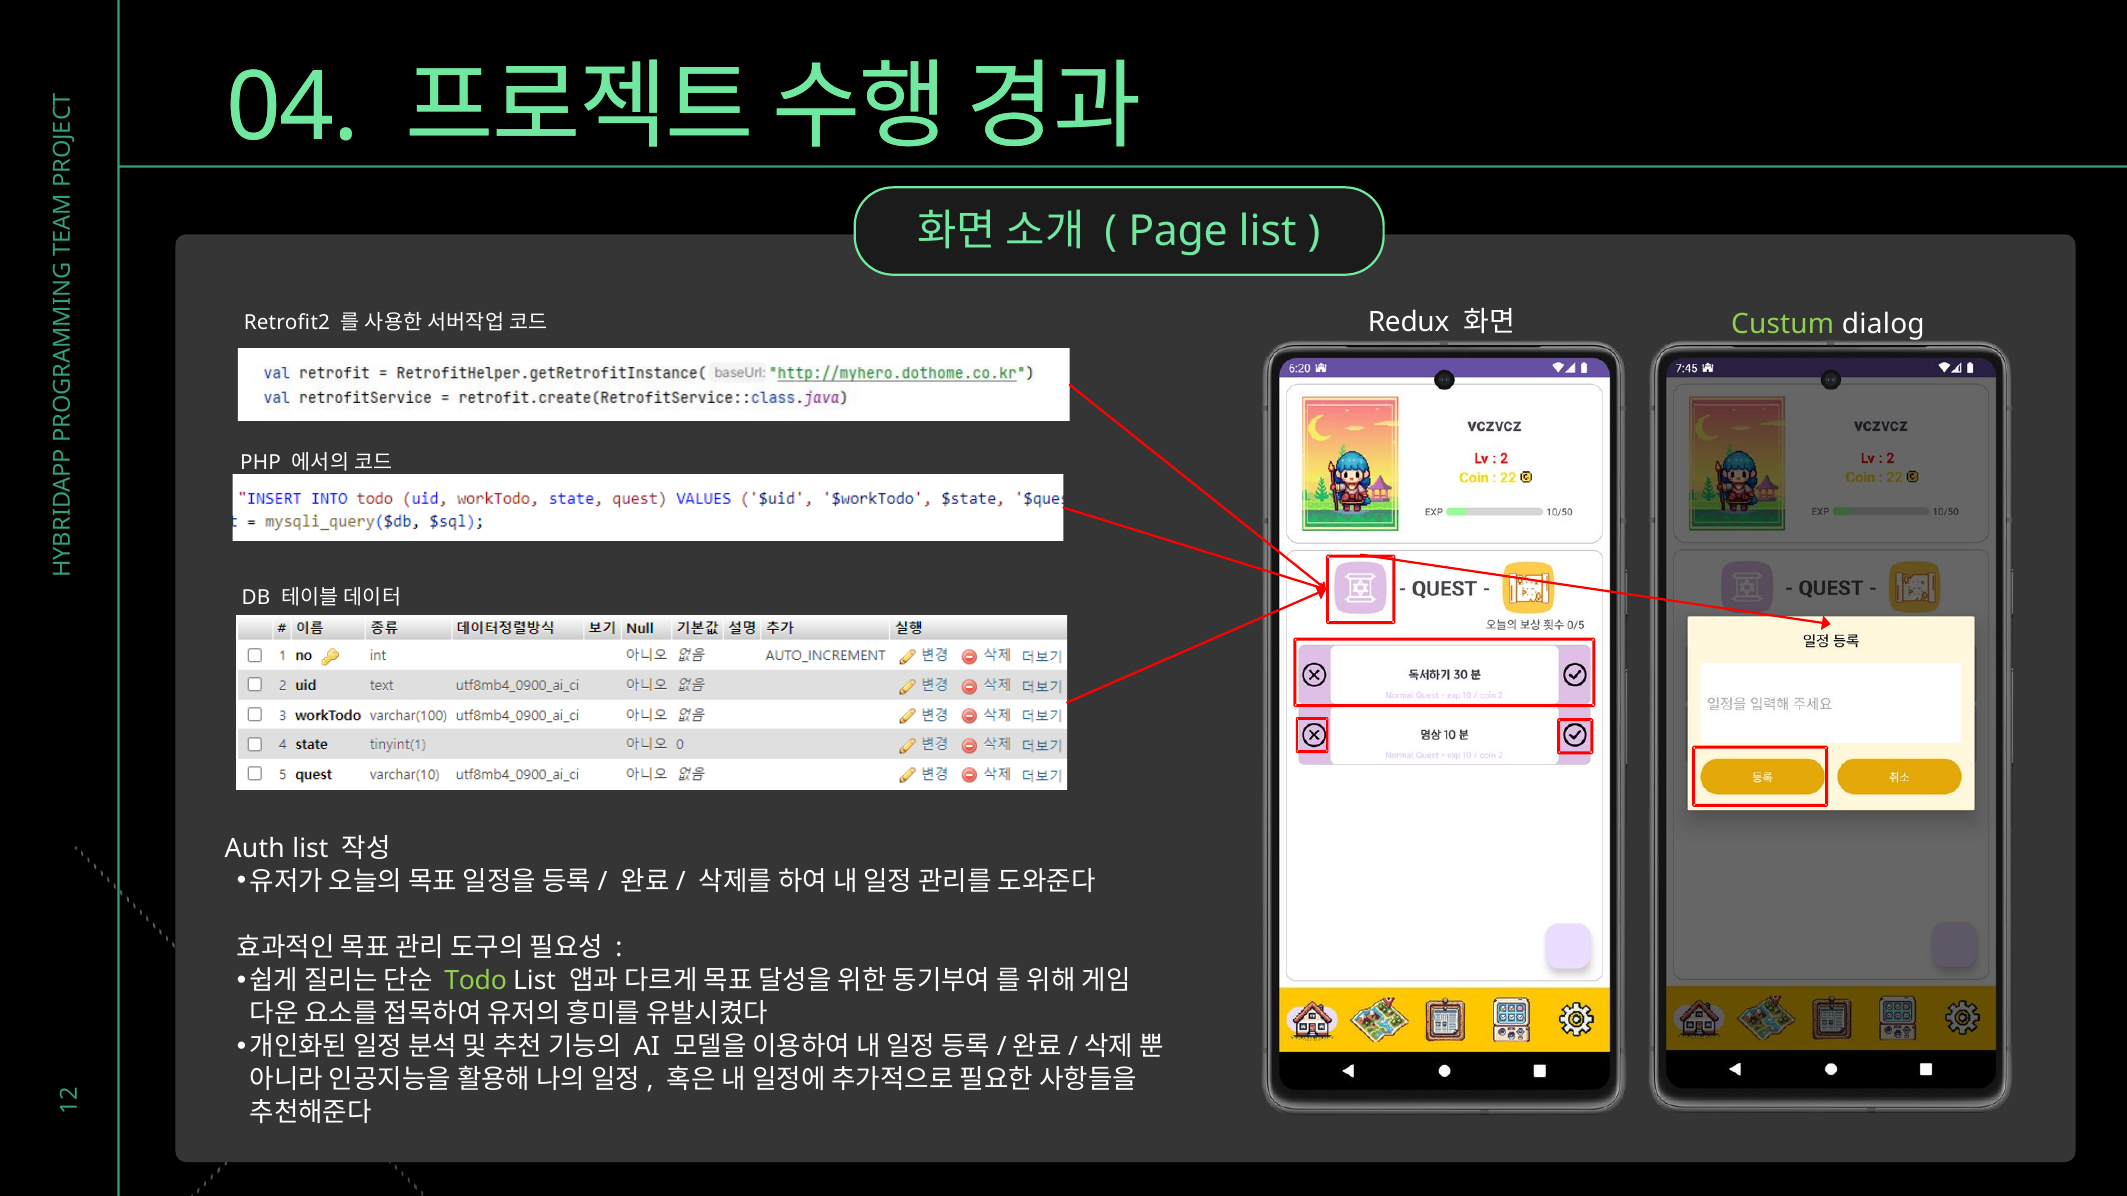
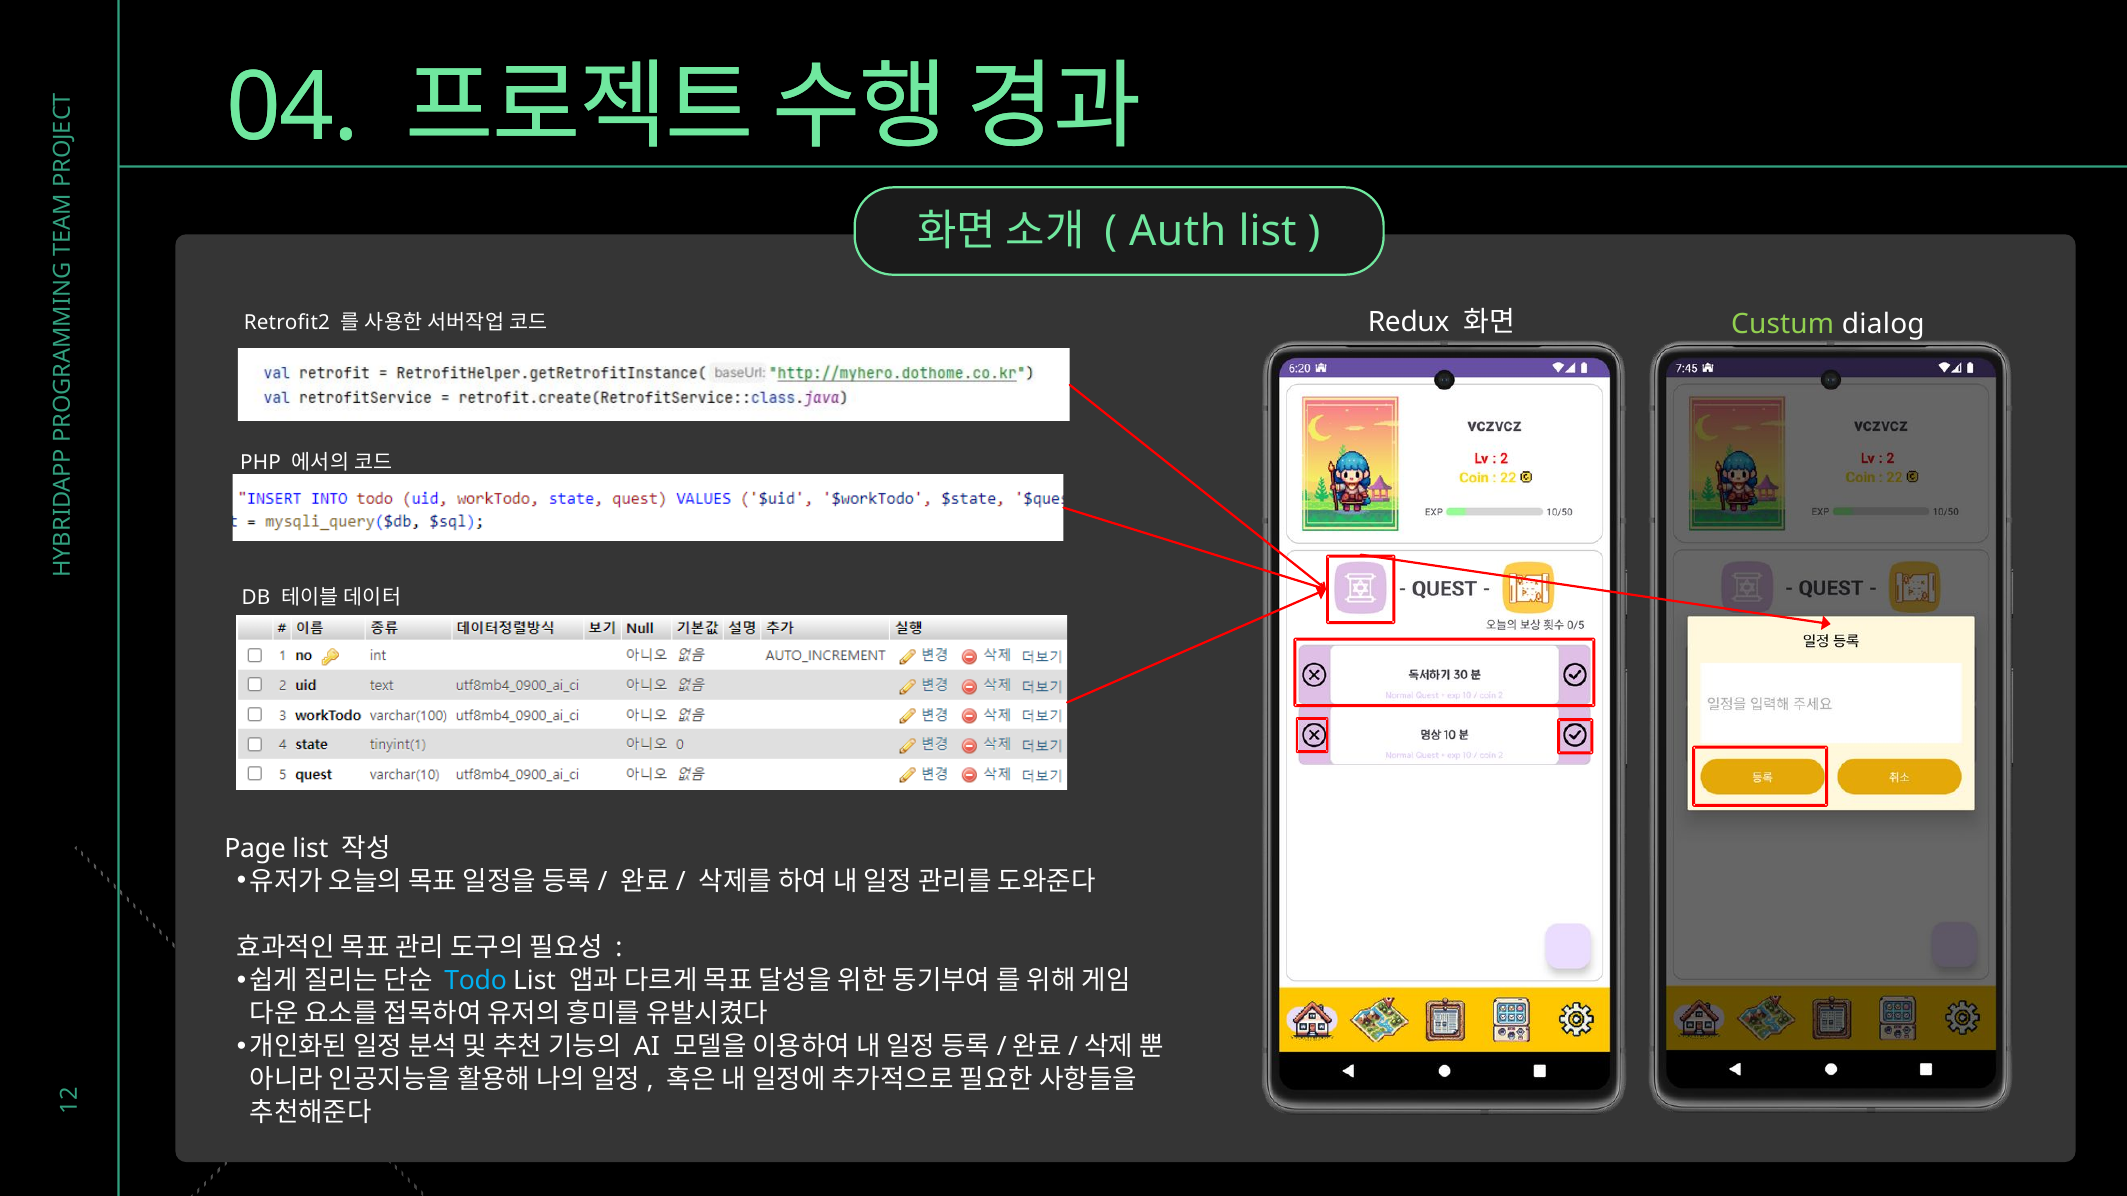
Page: Page -> Auth
Auth: Auth -> Page
Todo colour: light green -> light blue
